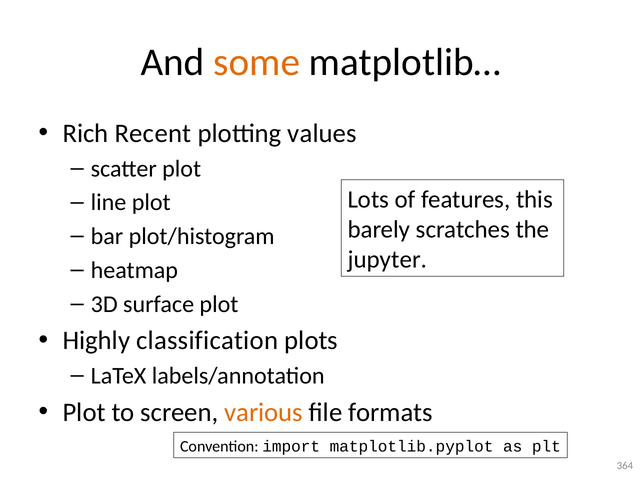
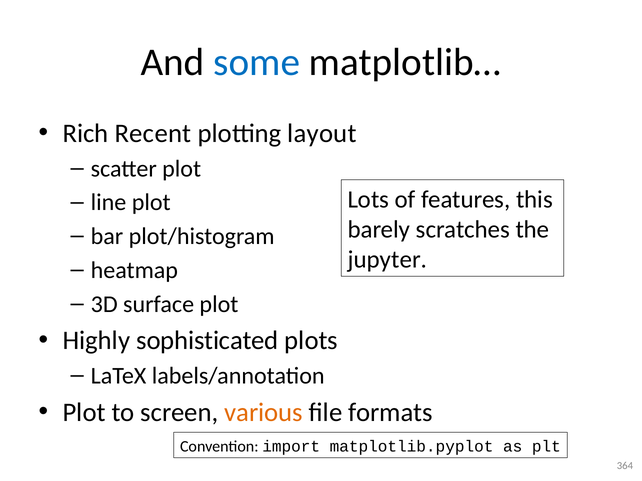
some colour: orange -> blue
values: values -> layout
classification: classification -> sophisticated
